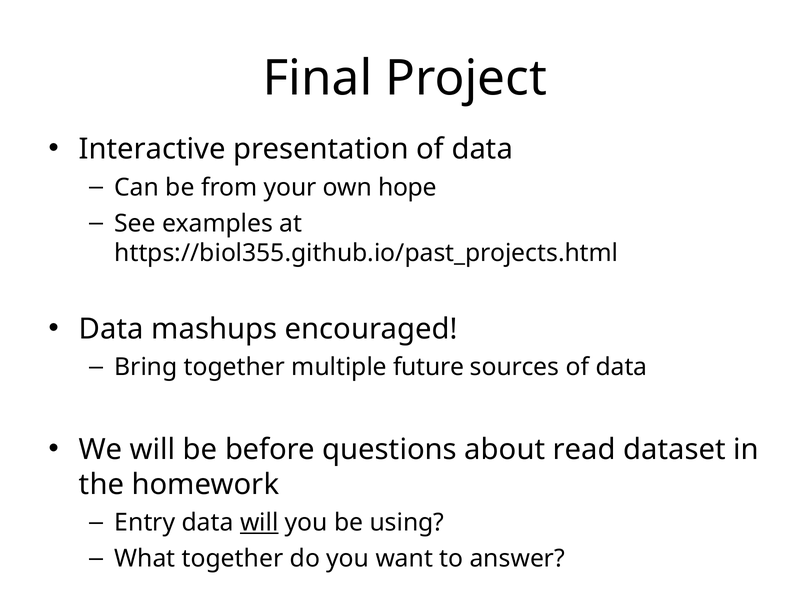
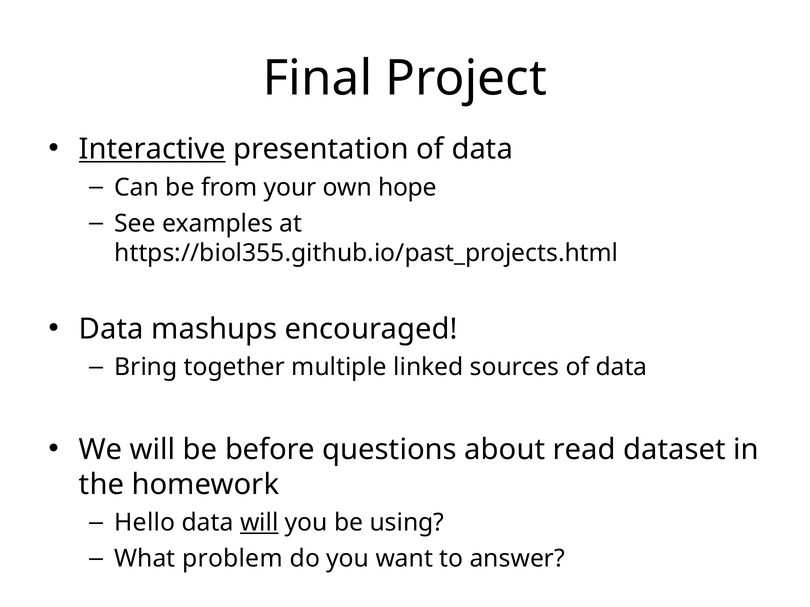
Interactive underline: none -> present
future: future -> linked
Entry: Entry -> Hello
What together: together -> problem
